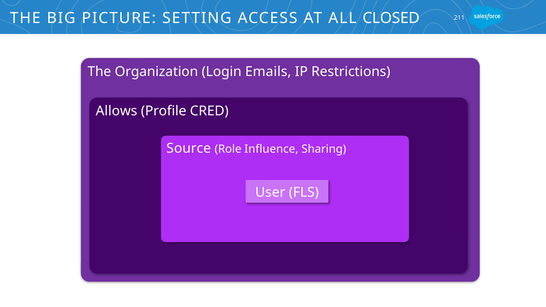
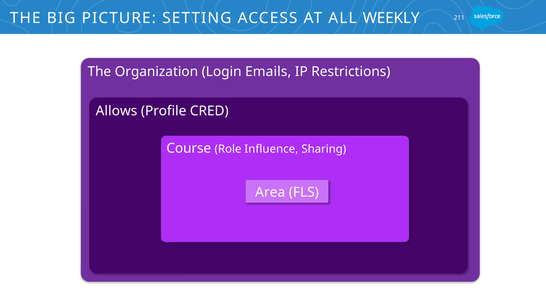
CLOSED: CLOSED -> WEEKLY
Source: Source -> Course
User: User -> Area
